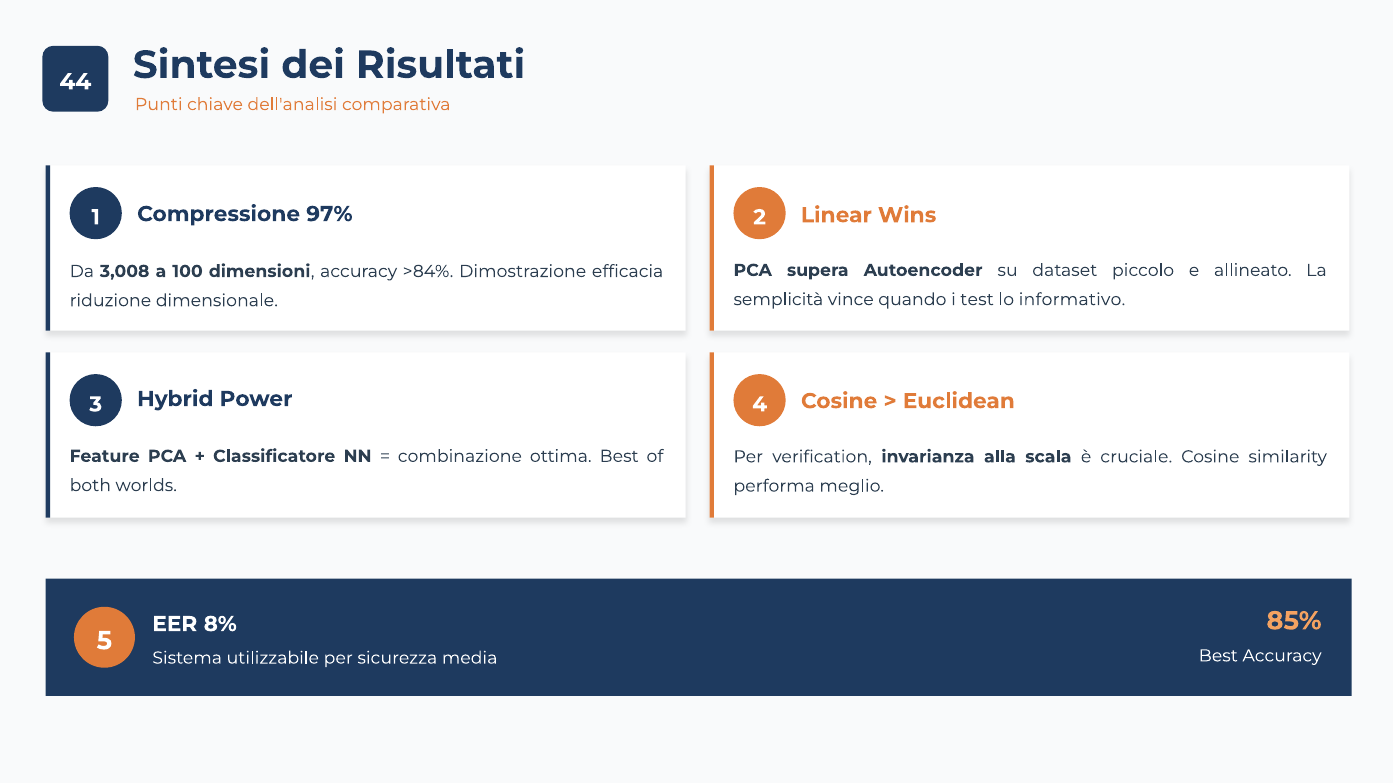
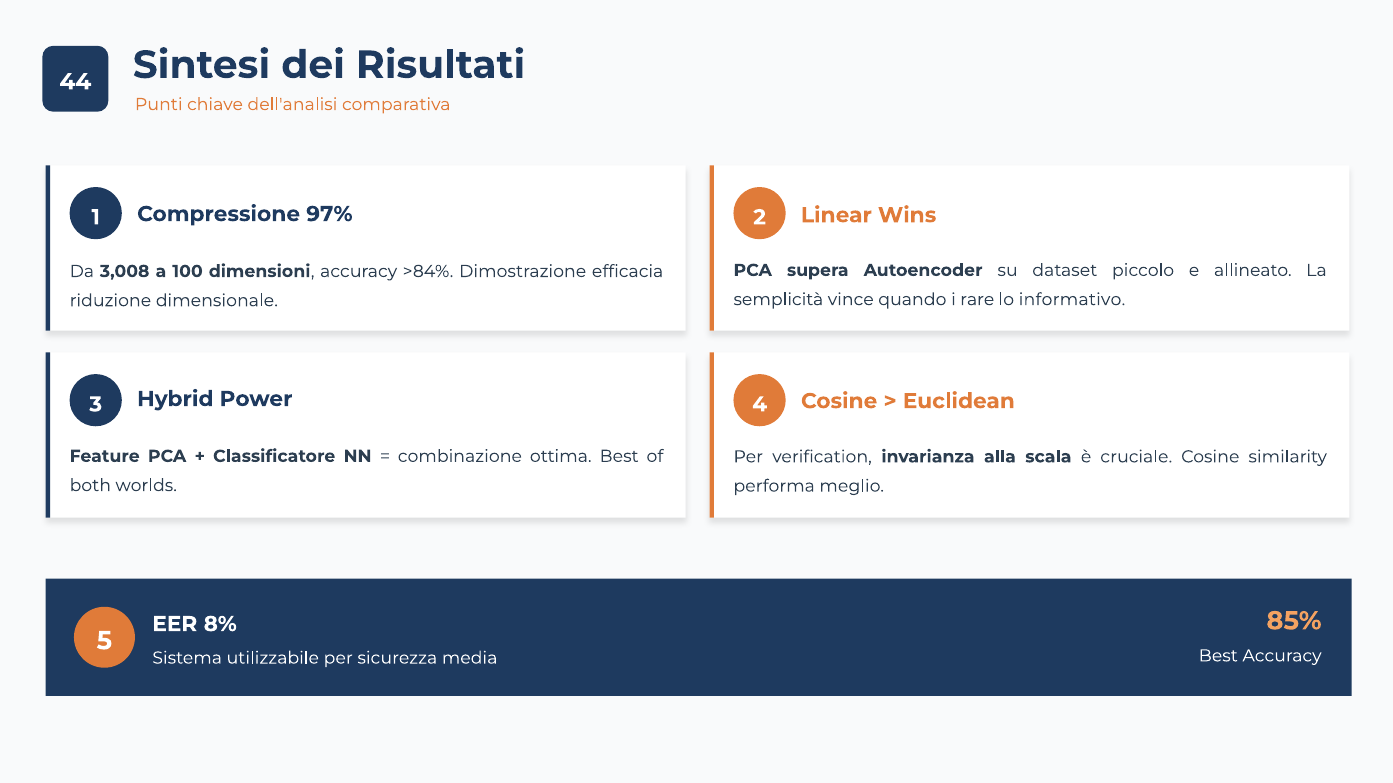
test: test -> rare
